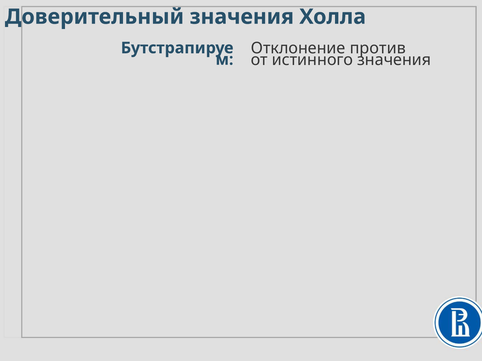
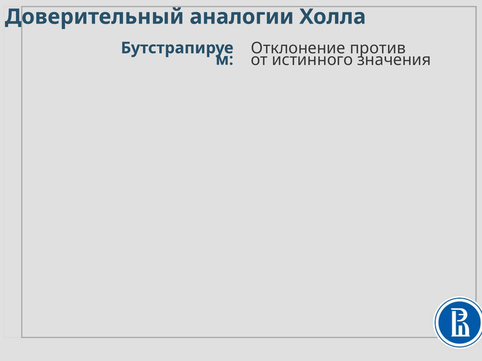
Доверительный значения: значения -> аналогии
